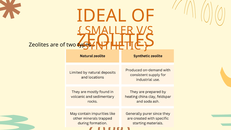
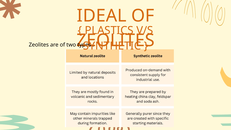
SMALLER: SMALLER -> PLASTICS
